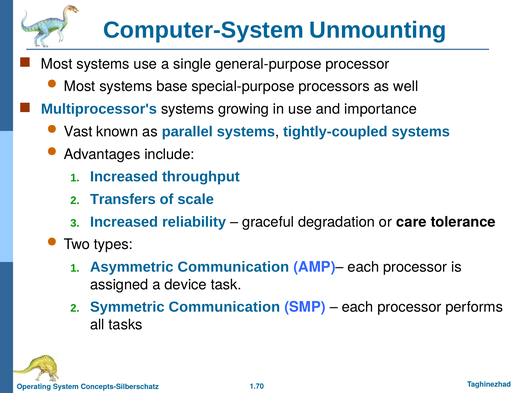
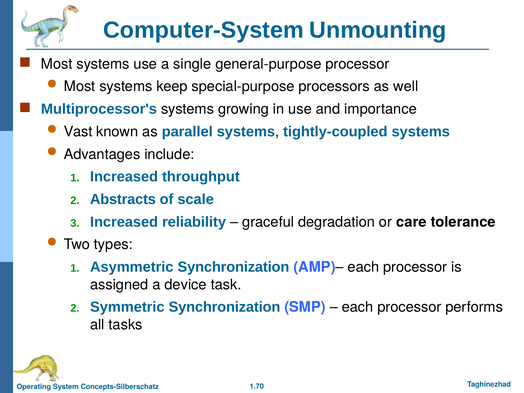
base: base -> keep
Transfers: Transfers -> Abstracts
Asymmetric Communication: Communication -> Synchronization
Symmetric Communication: Communication -> Synchronization
